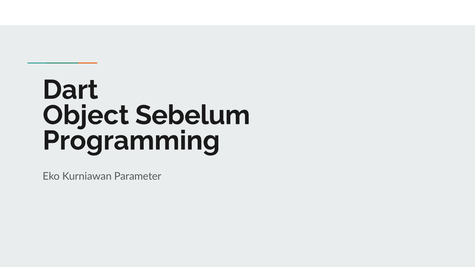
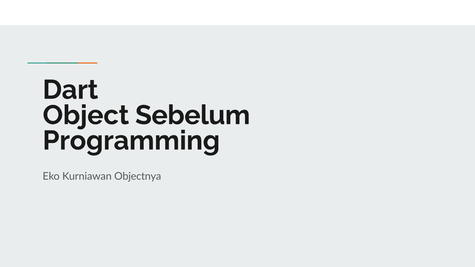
Parameter: Parameter -> Objectnya
